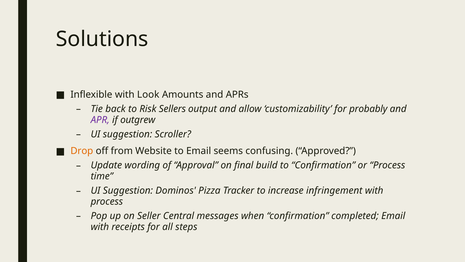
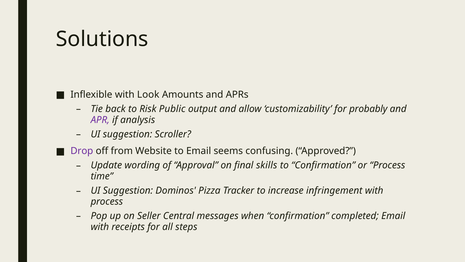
Sellers: Sellers -> Public
outgrew: outgrew -> analysis
Drop colour: orange -> purple
build: build -> skills
